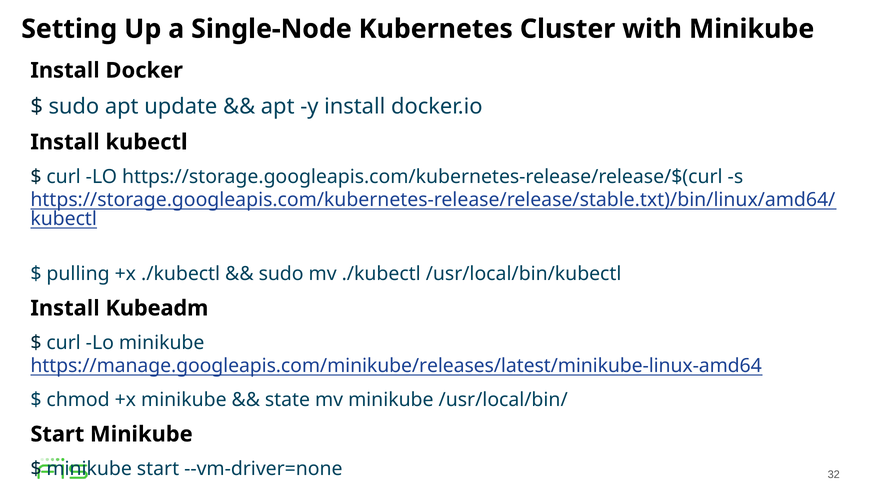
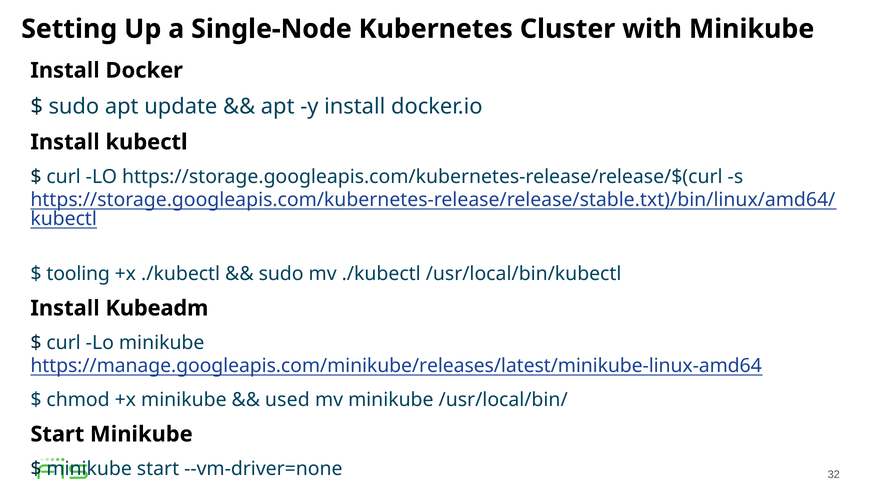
pulling: pulling -> tooling
state: state -> used
